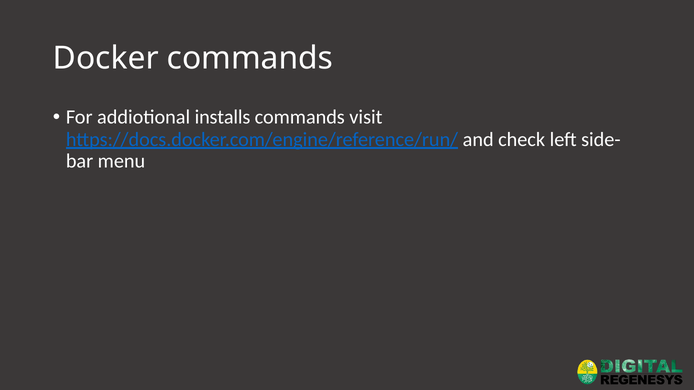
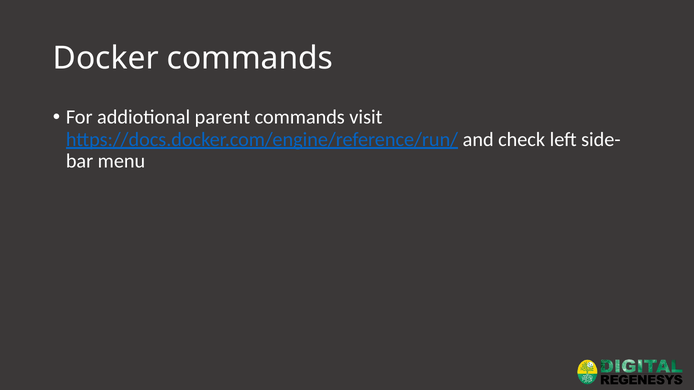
installs: installs -> parent
